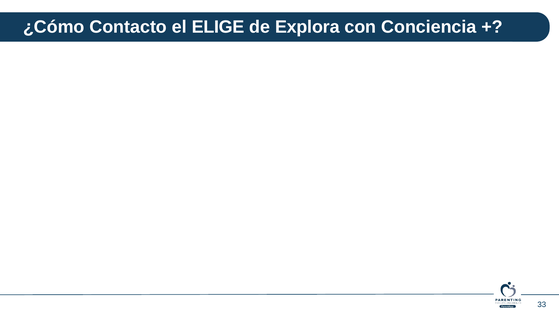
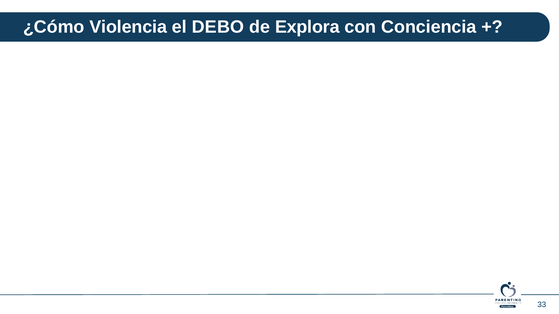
Contacto: Contacto -> Violencia
ELIGE: ELIGE -> DEBO
